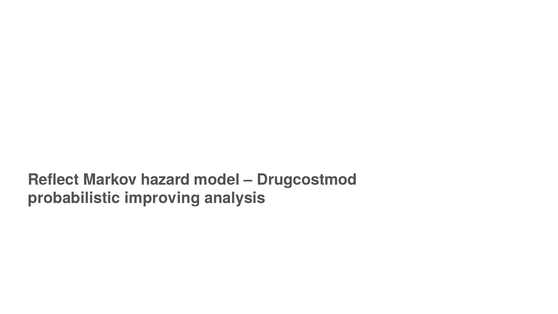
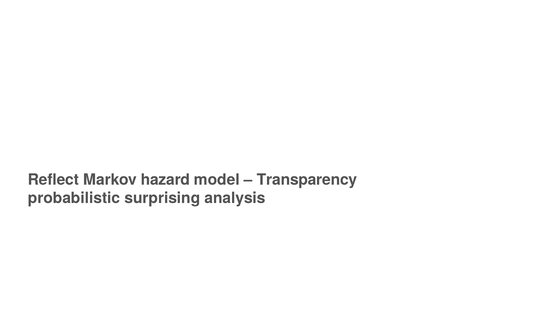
Drugcostmod: Drugcostmod -> Transparency
improving: improving -> surprising
